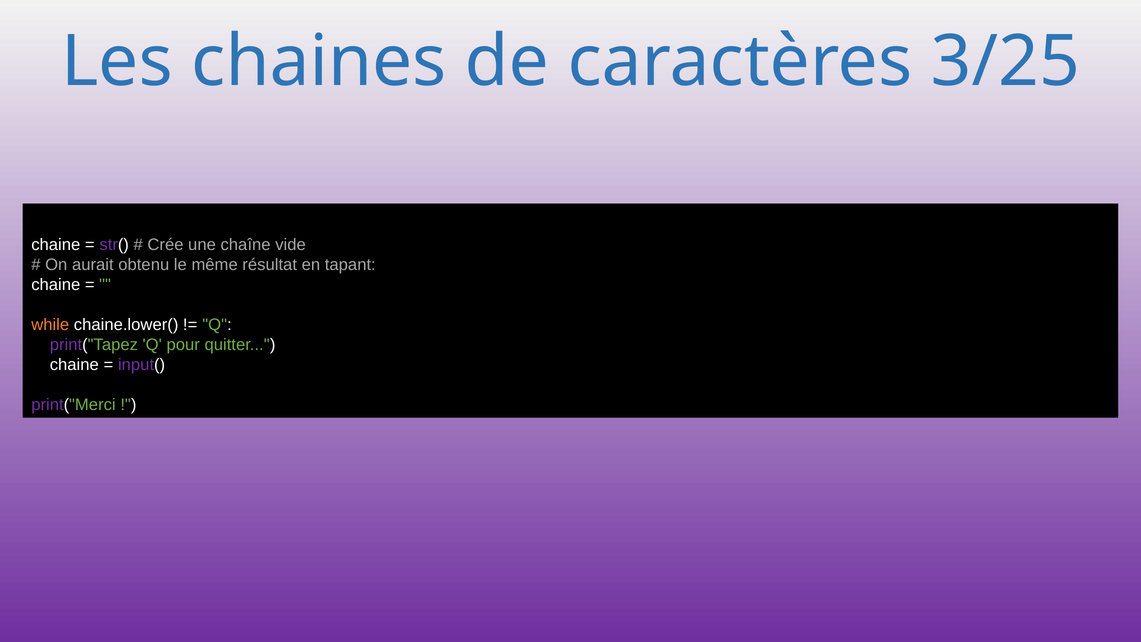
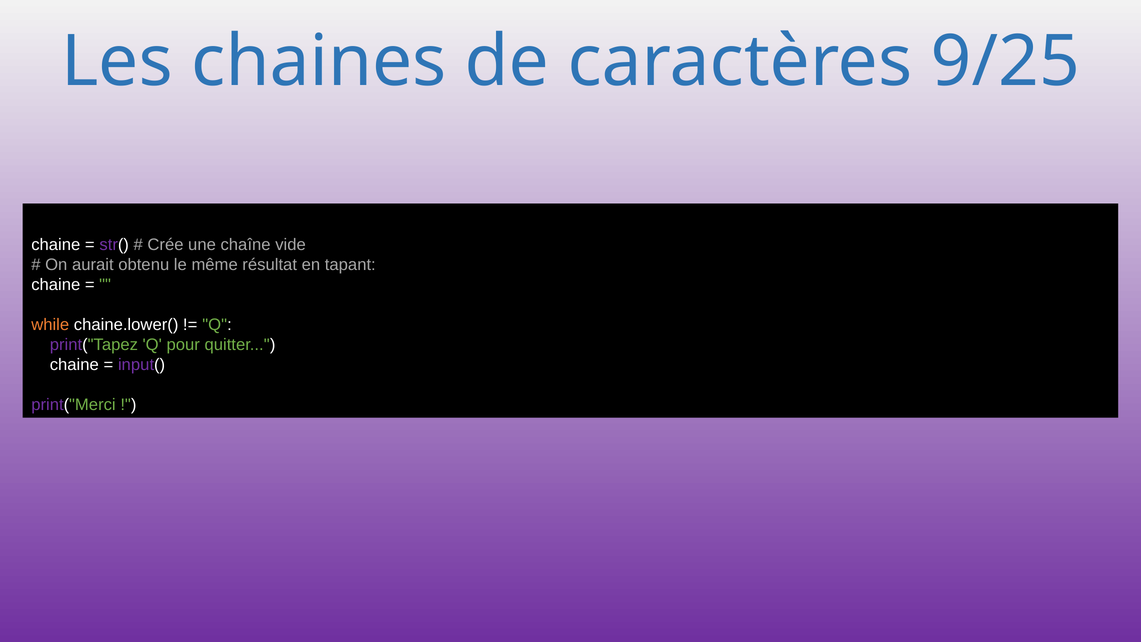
3/25: 3/25 -> 9/25
